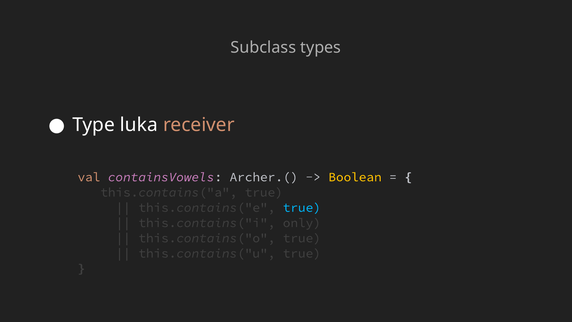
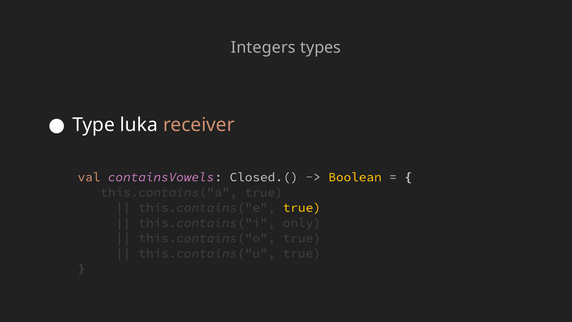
Subclass: Subclass -> Integers
Archer.(: Archer.( -> Closed.(
true at (302, 207) colour: light blue -> yellow
